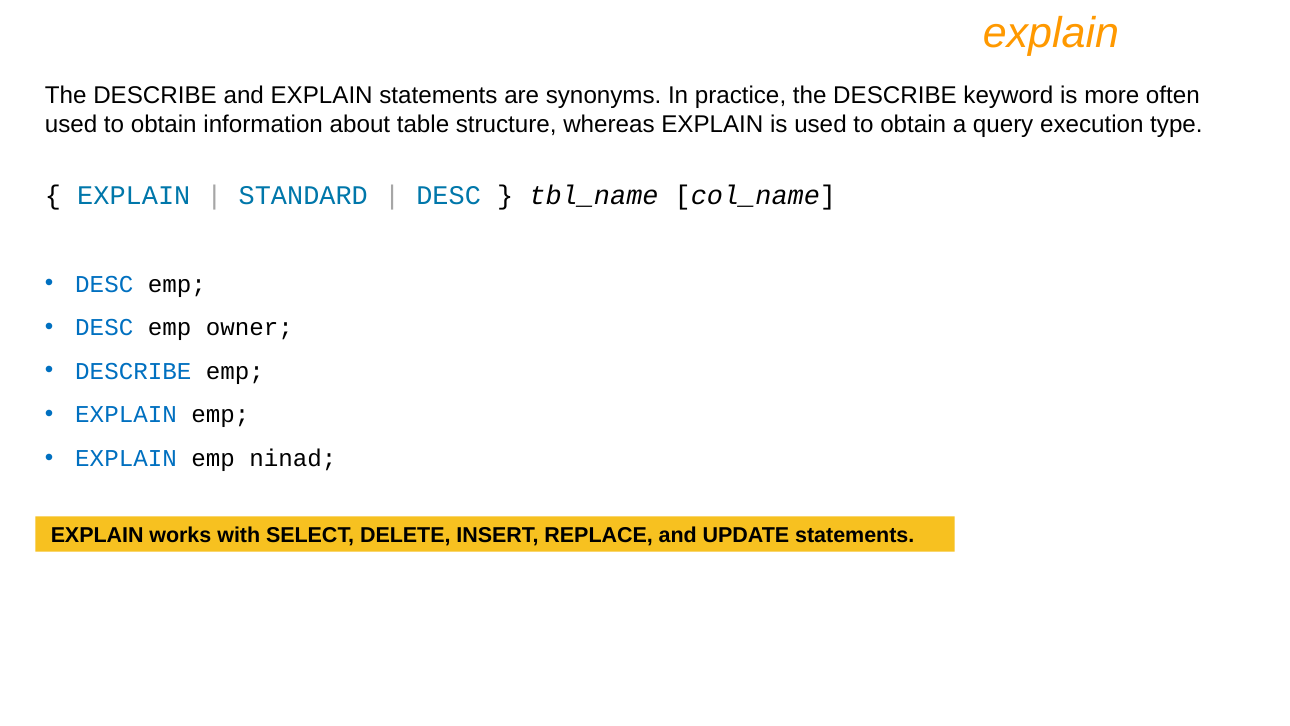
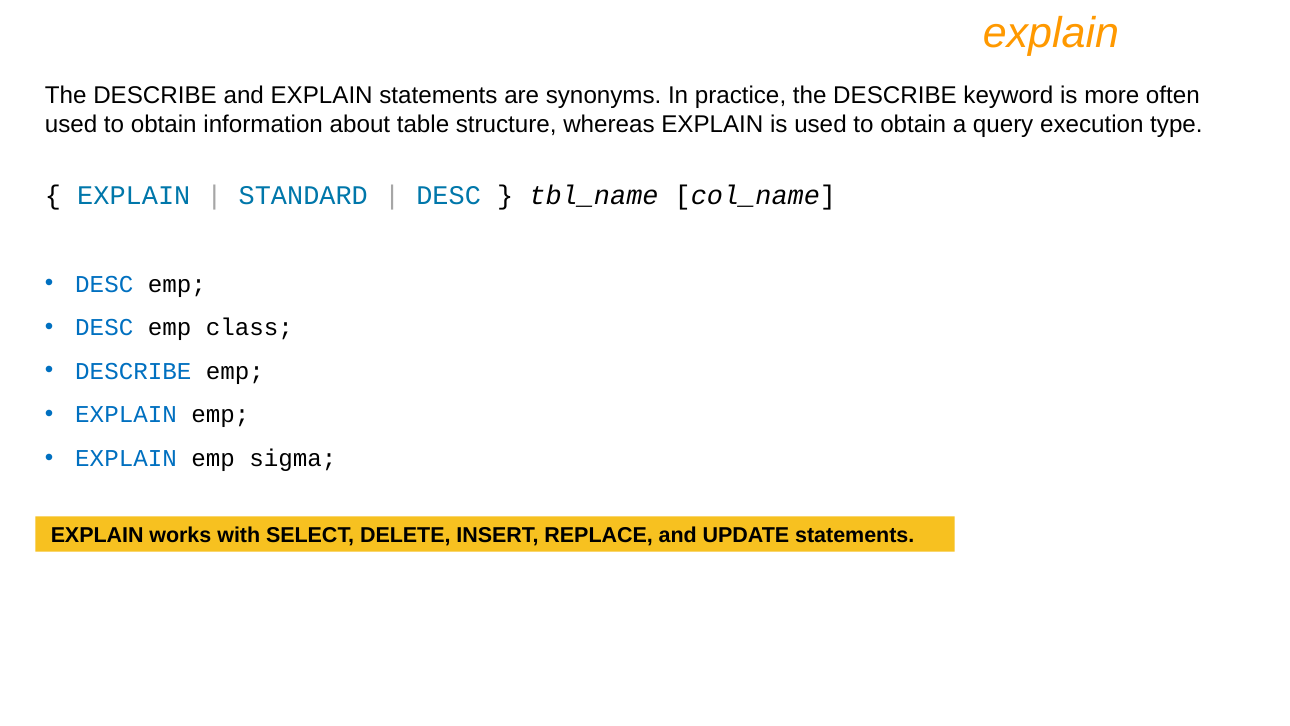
owner: owner -> class
ninad: ninad -> sigma
